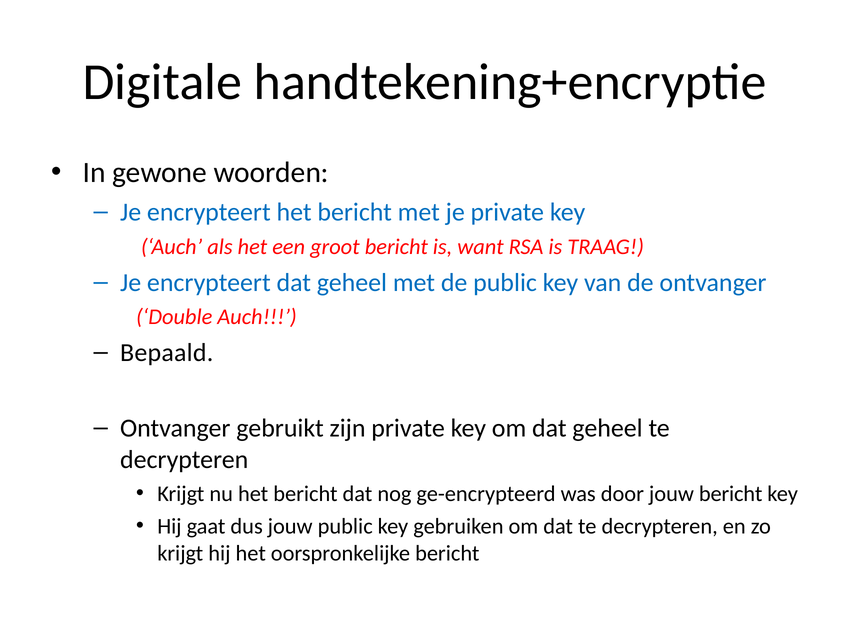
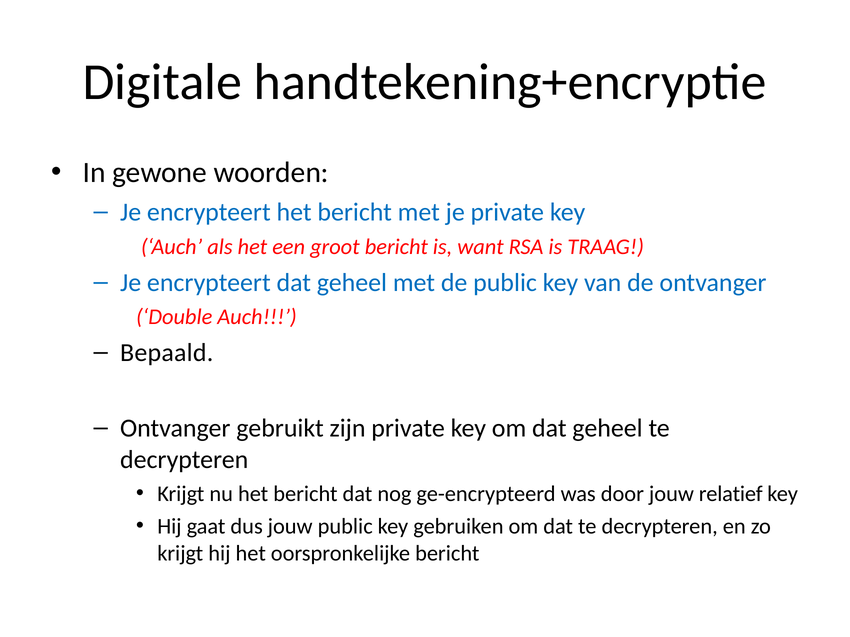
jouw bericht: bericht -> relatief
